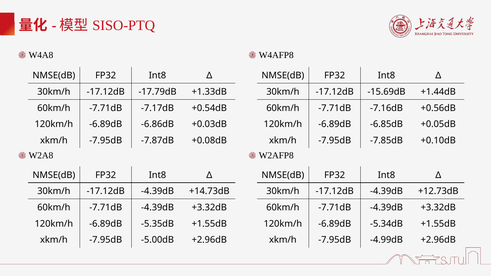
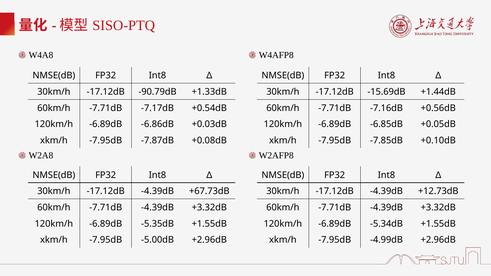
-17.79dB: -17.79dB -> -90.79dB
+14.73dB: +14.73dB -> +67.73dB
